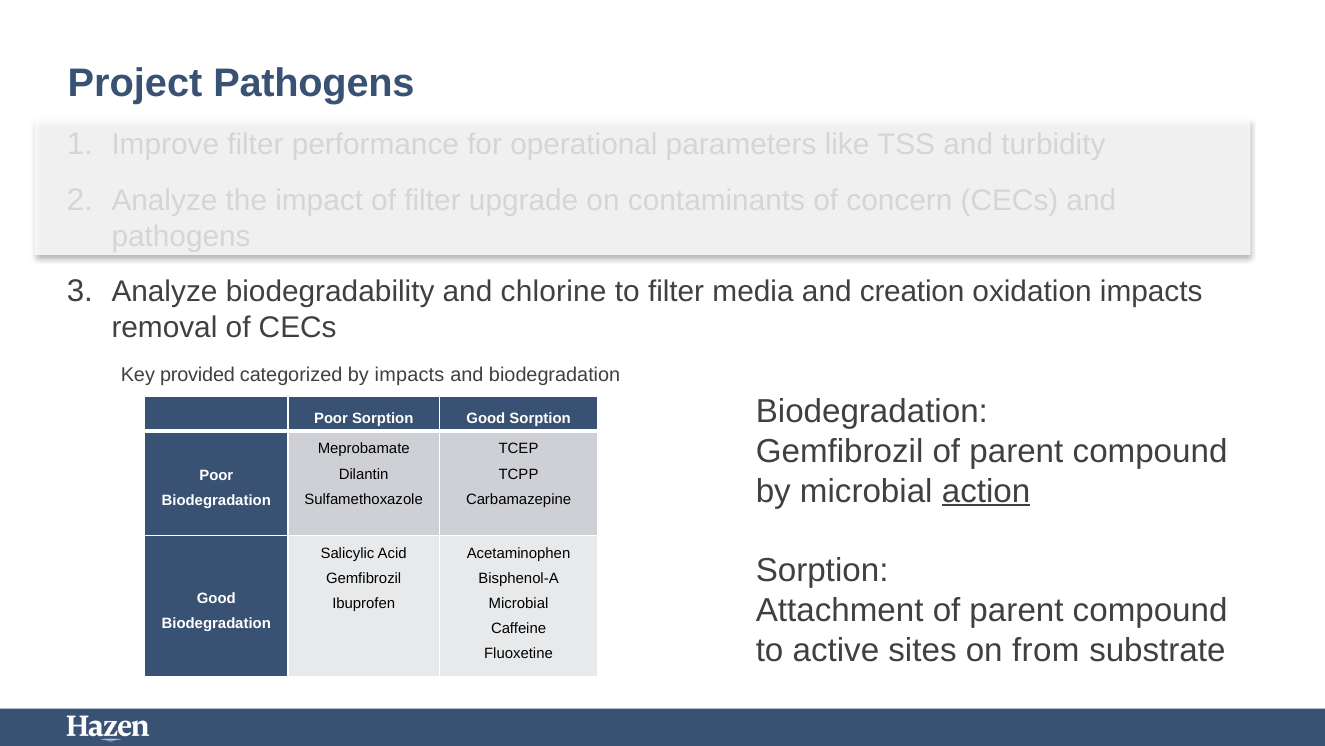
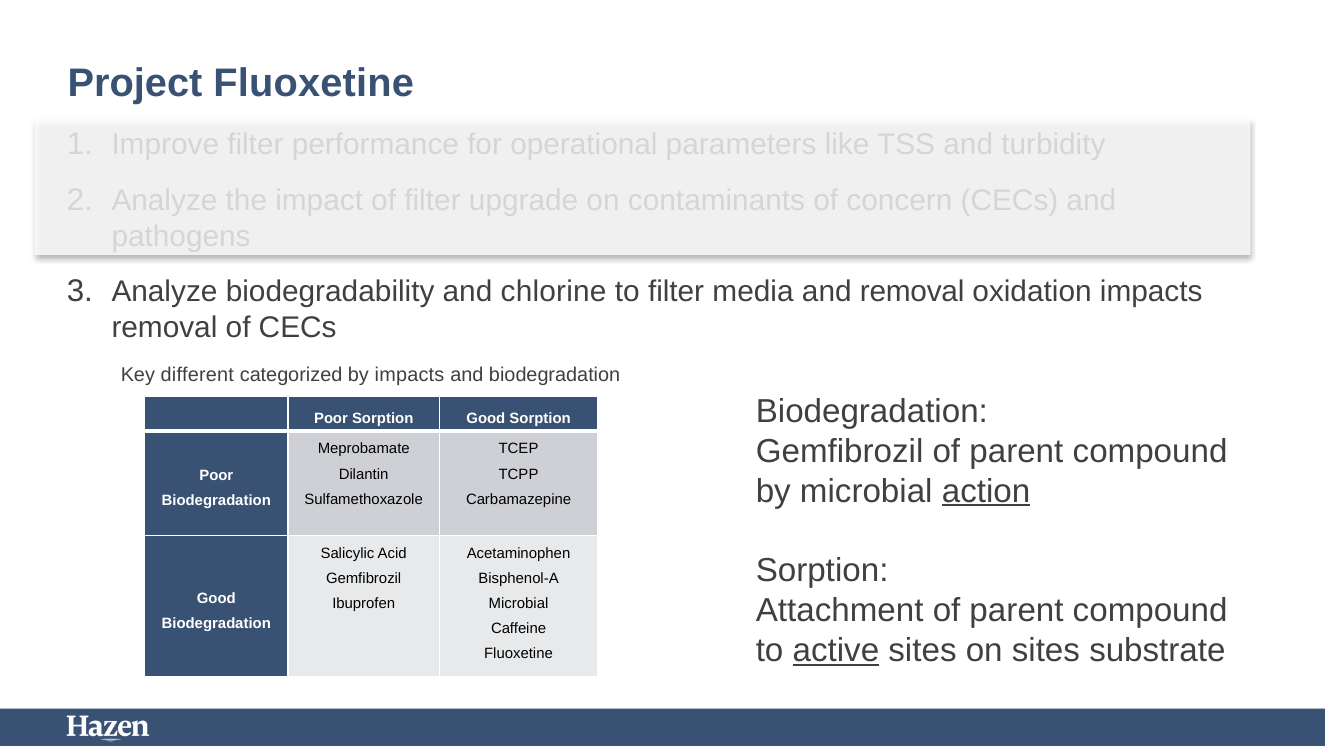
Project Pathogens: Pathogens -> Fluoxetine
and creation: creation -> removal
provided: provided -> different
active underline: none -> present
on from: from -> sites
